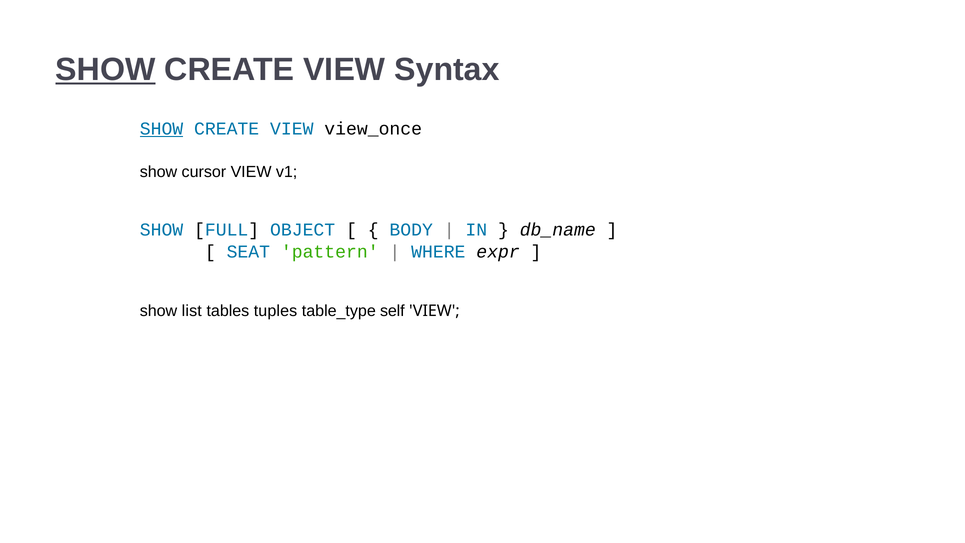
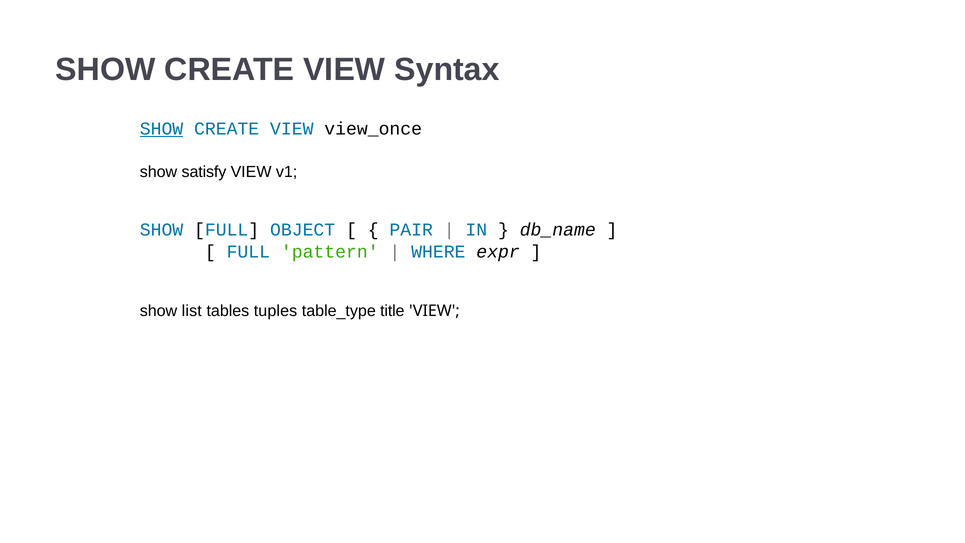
SHOW at (105, 70) underline: present -> none
cursor: cursor -> satisfy
BODY: BODY -> PAIR
SEAT at (248, 252): SEAT -> FULL
self: self -> title
